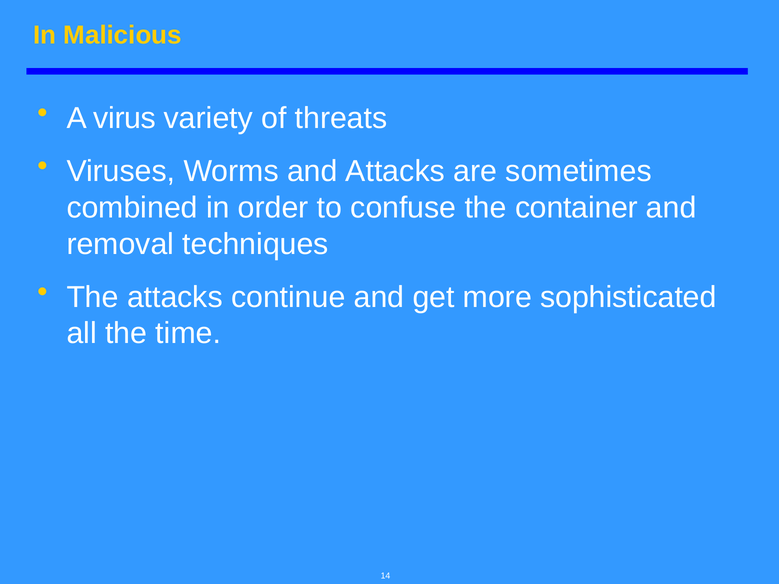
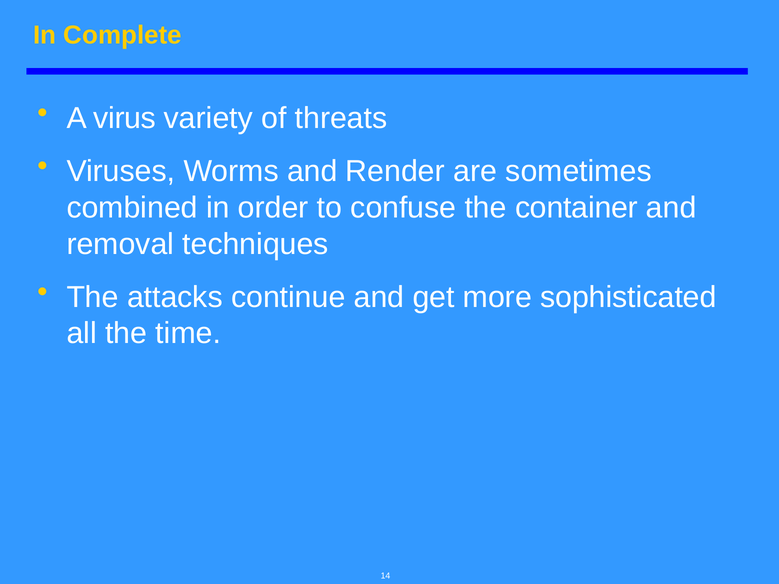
Malicious: Malicious -> Complete
and Attacks: Attacks -> Render
